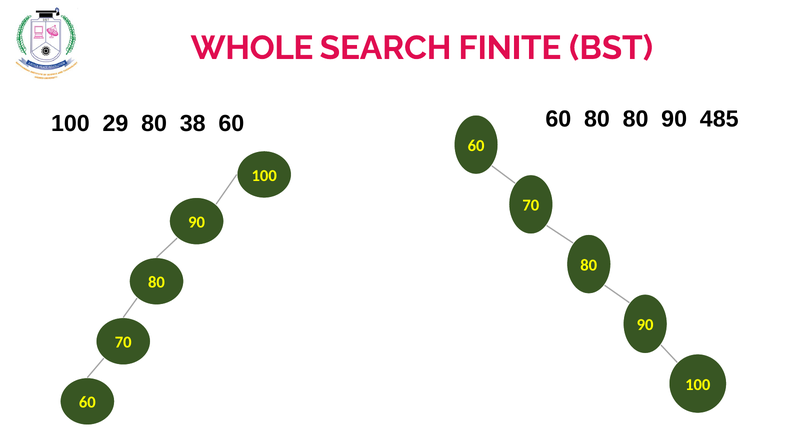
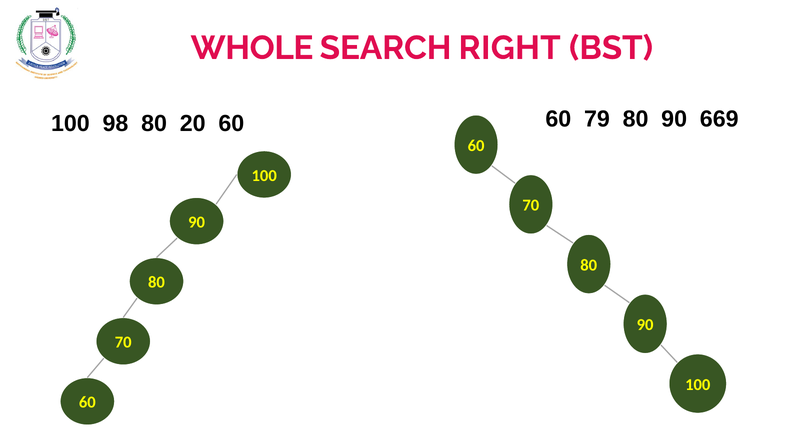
FINITE: FINITE -> RIGHT
29: 29 -> 98
38: 38 -> 20
60 80: 80 -> 79
485: 485 -> 669
